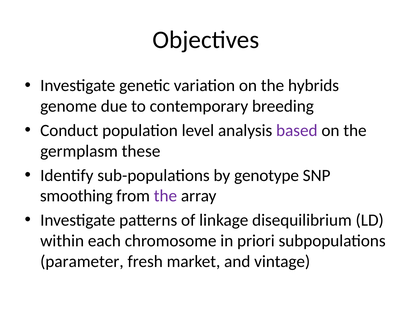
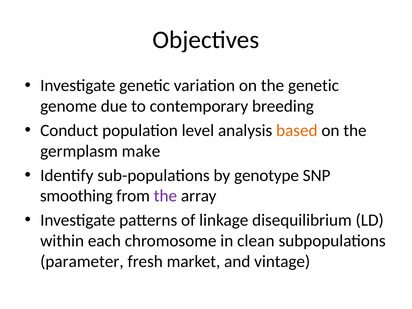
the hybrids: hybrids -> genetic
based colour: purple -> orange
these: these -> make
priori: priori -> clean
